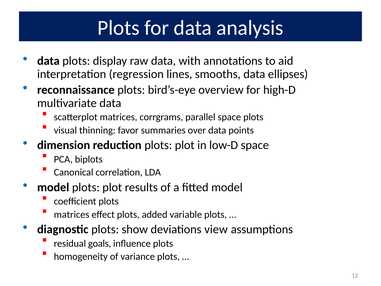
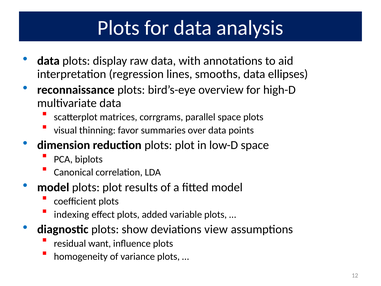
matrices at (72, 214): matrices -> indexing
goals: goals -> want
